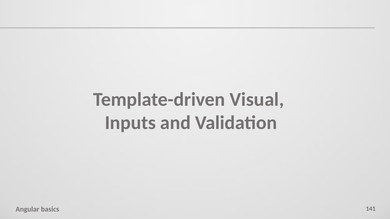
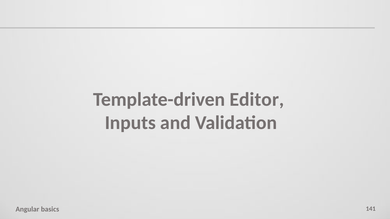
Visual: Visual -> Editor
